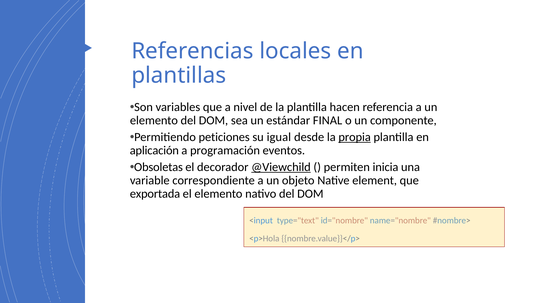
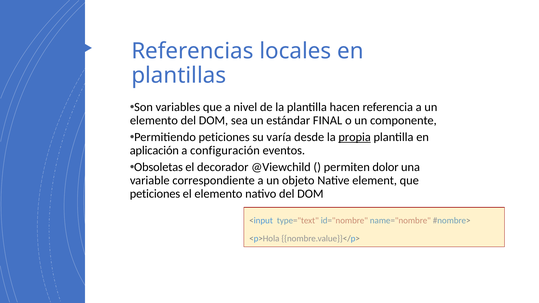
igual: igual -> varía
programación: programación -> configuración
@Viewchild underline: present -> none
inicia: inicia -> dolor
exportada at (155, 194): exportada -> peticiones
